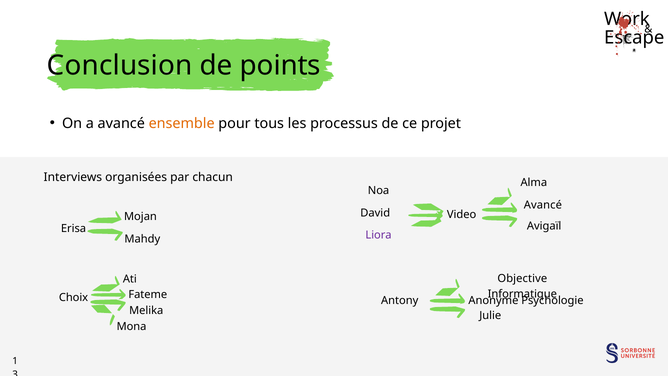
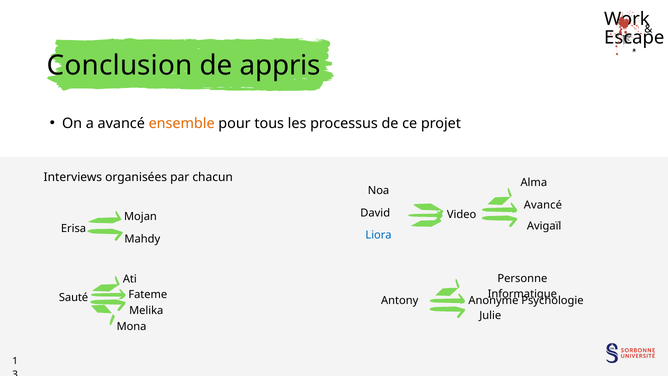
points: points -> appris
Liora colour: purple -> blue
Objective: Objective -> Personne
Choix: Choix -> Sauté
